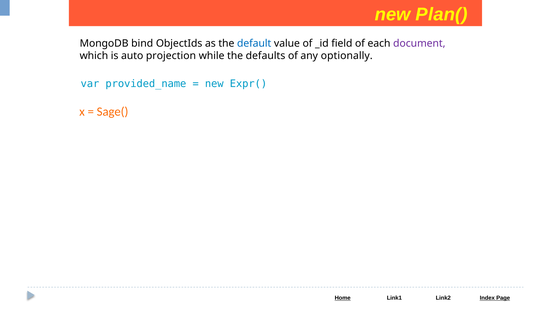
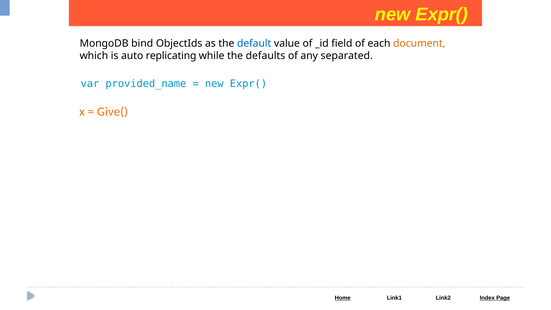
Plan( at (442, 14): Plan( -> Expr(
document colour: purple -> orange
projection: projection -> replicating
optionally: optionally -> separated
Sage(: Sage( -> Give(
